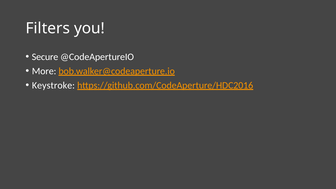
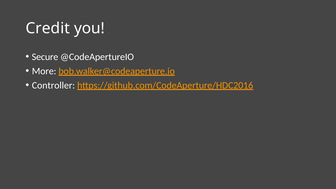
Filters: Filters -> Credit
Keystroke: Keystroke -> Controller
